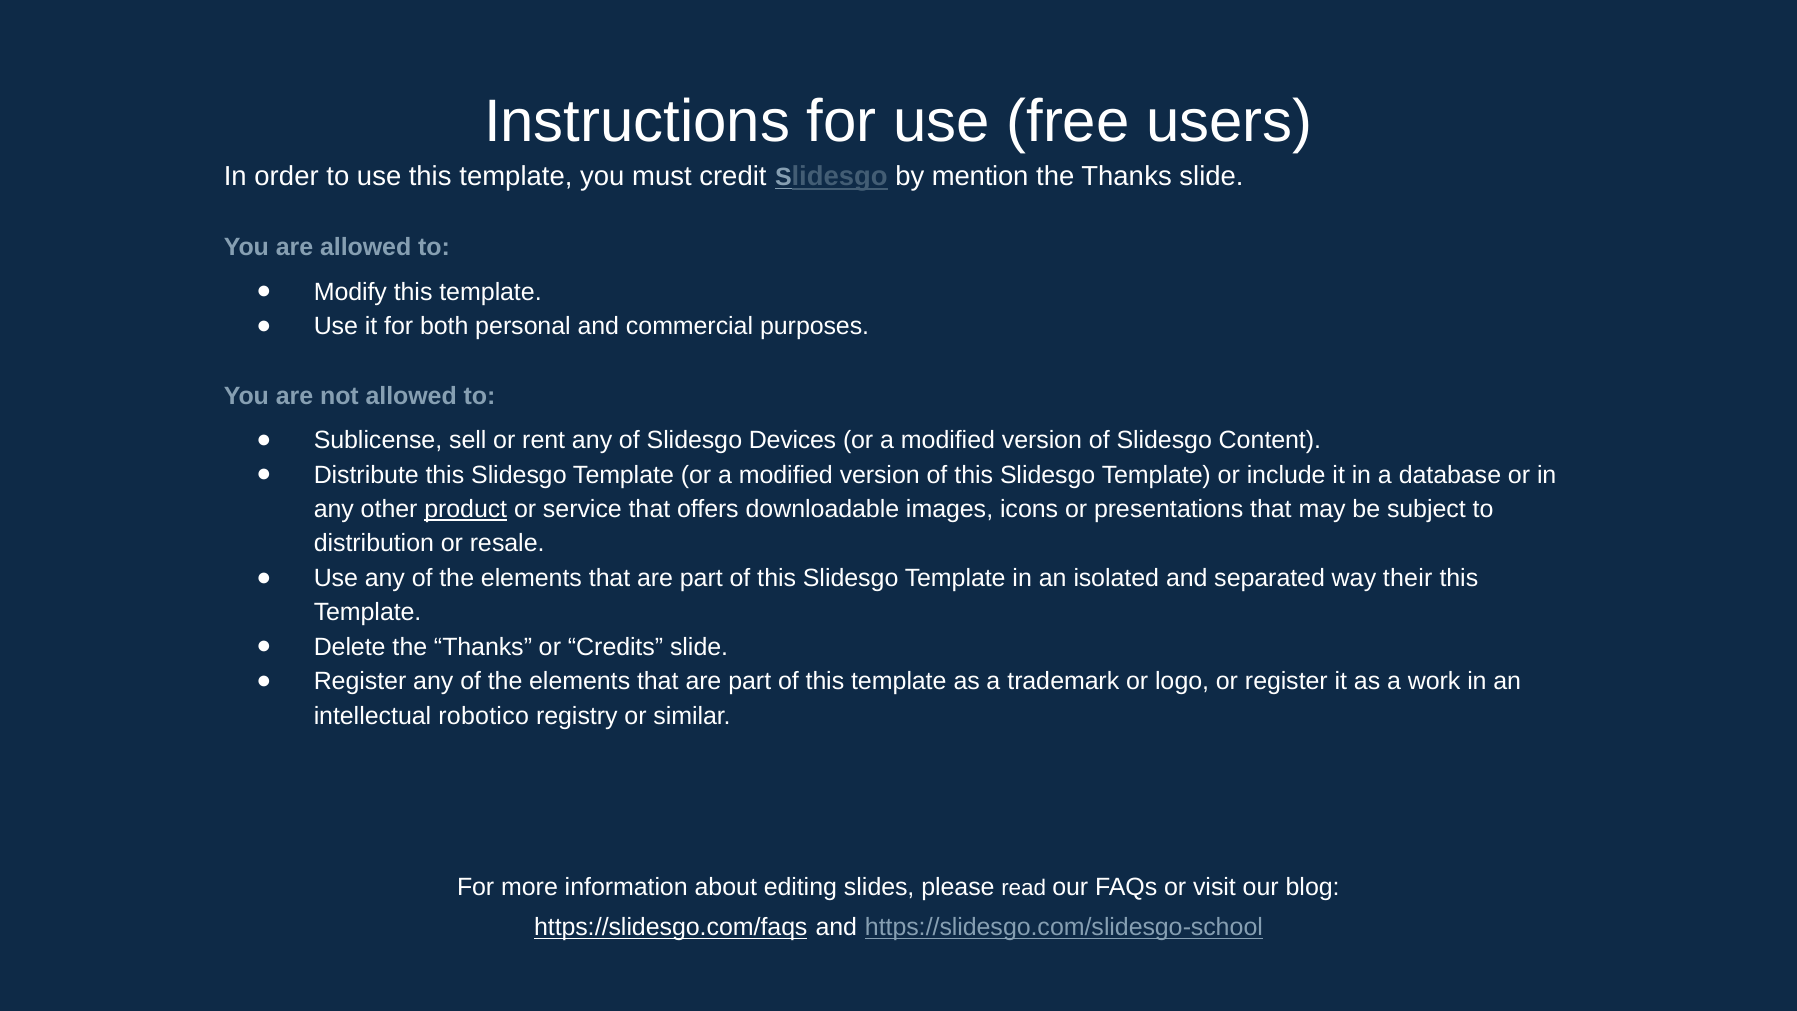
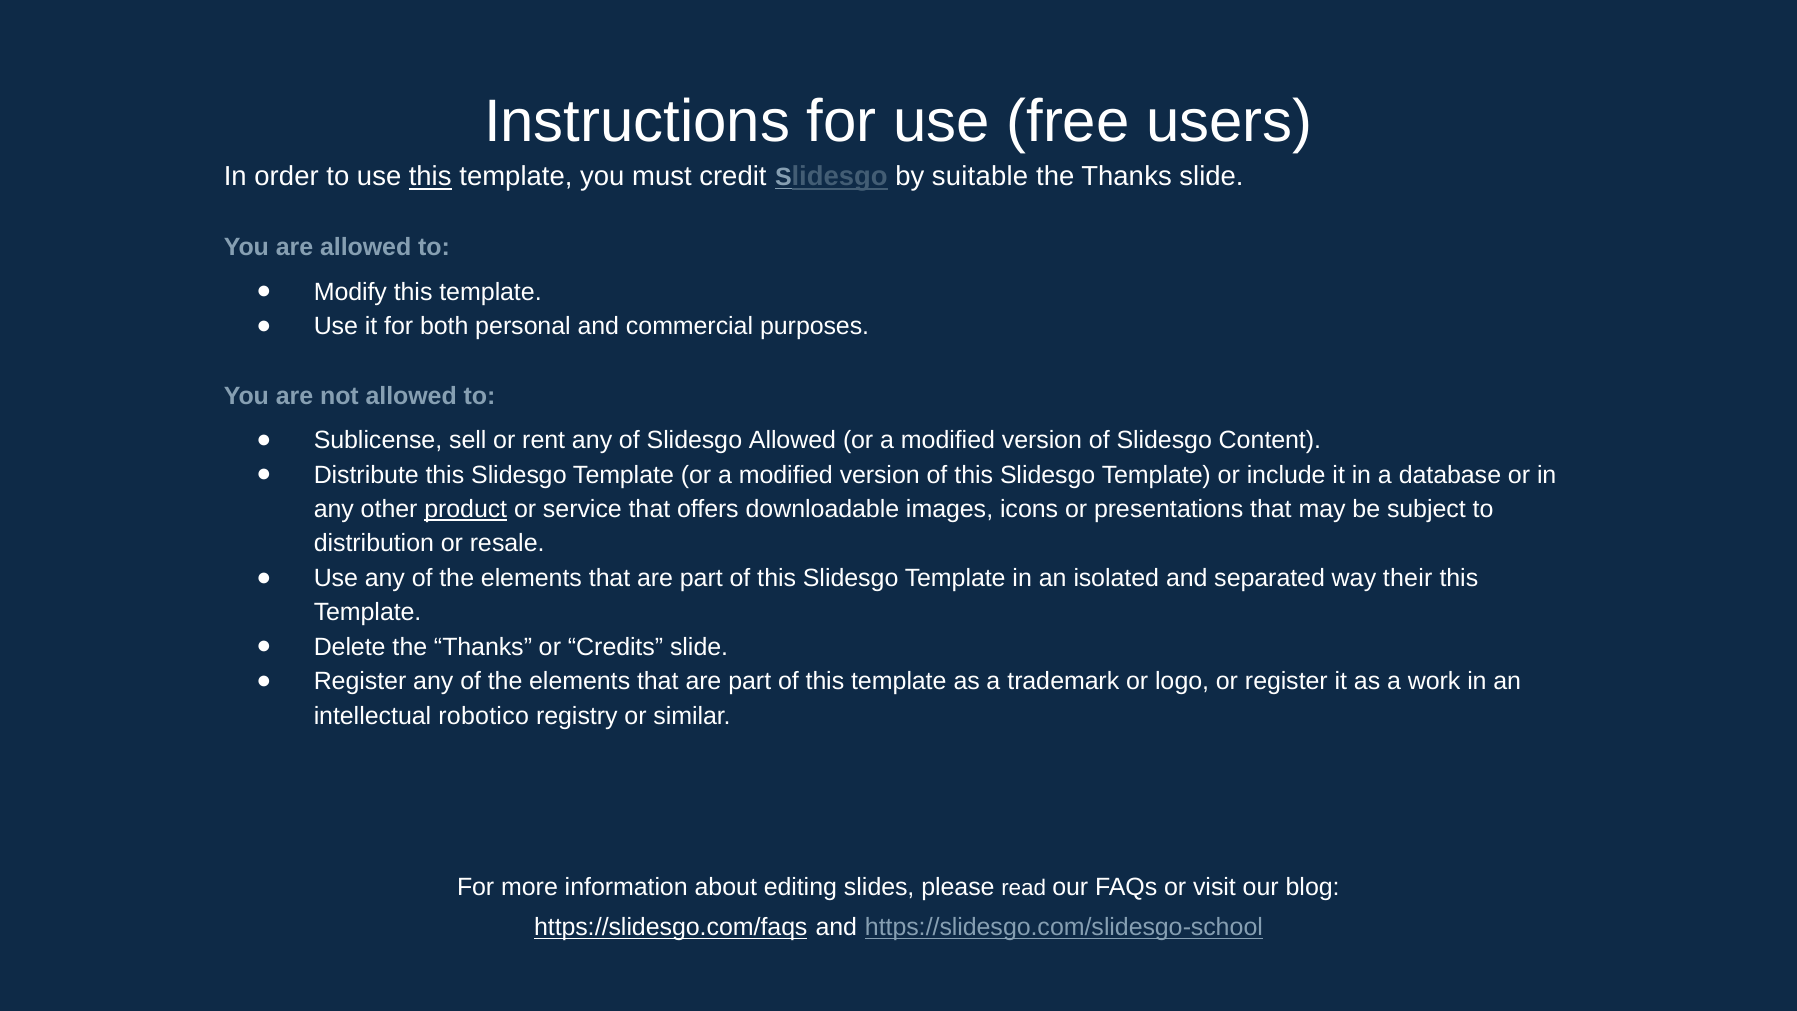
this at (430, 177) underline: none -> present
mention: mention -> suitable
Slidesgo Devices: Devices -> Allowed
